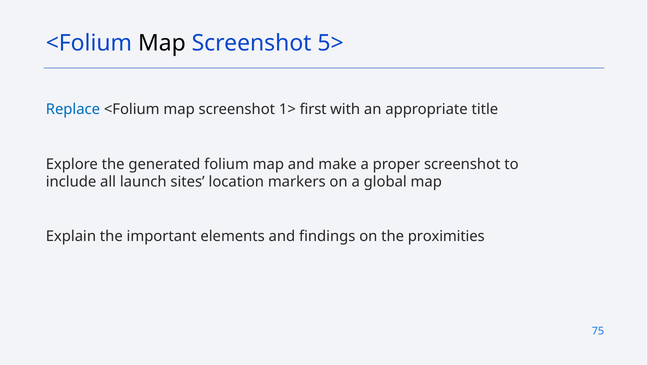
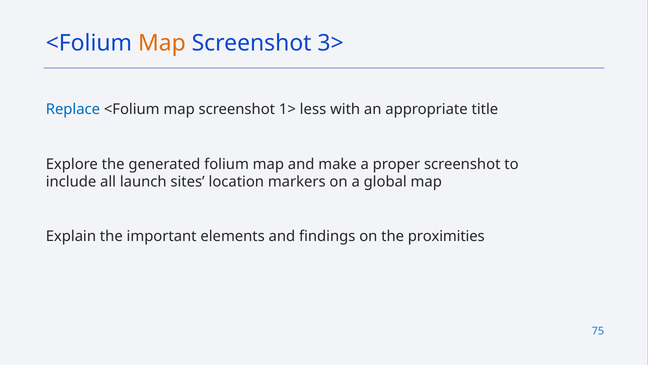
Map at (162, 43) colour: black -> orange
5>: 5> -> 3>
first: first -> less
